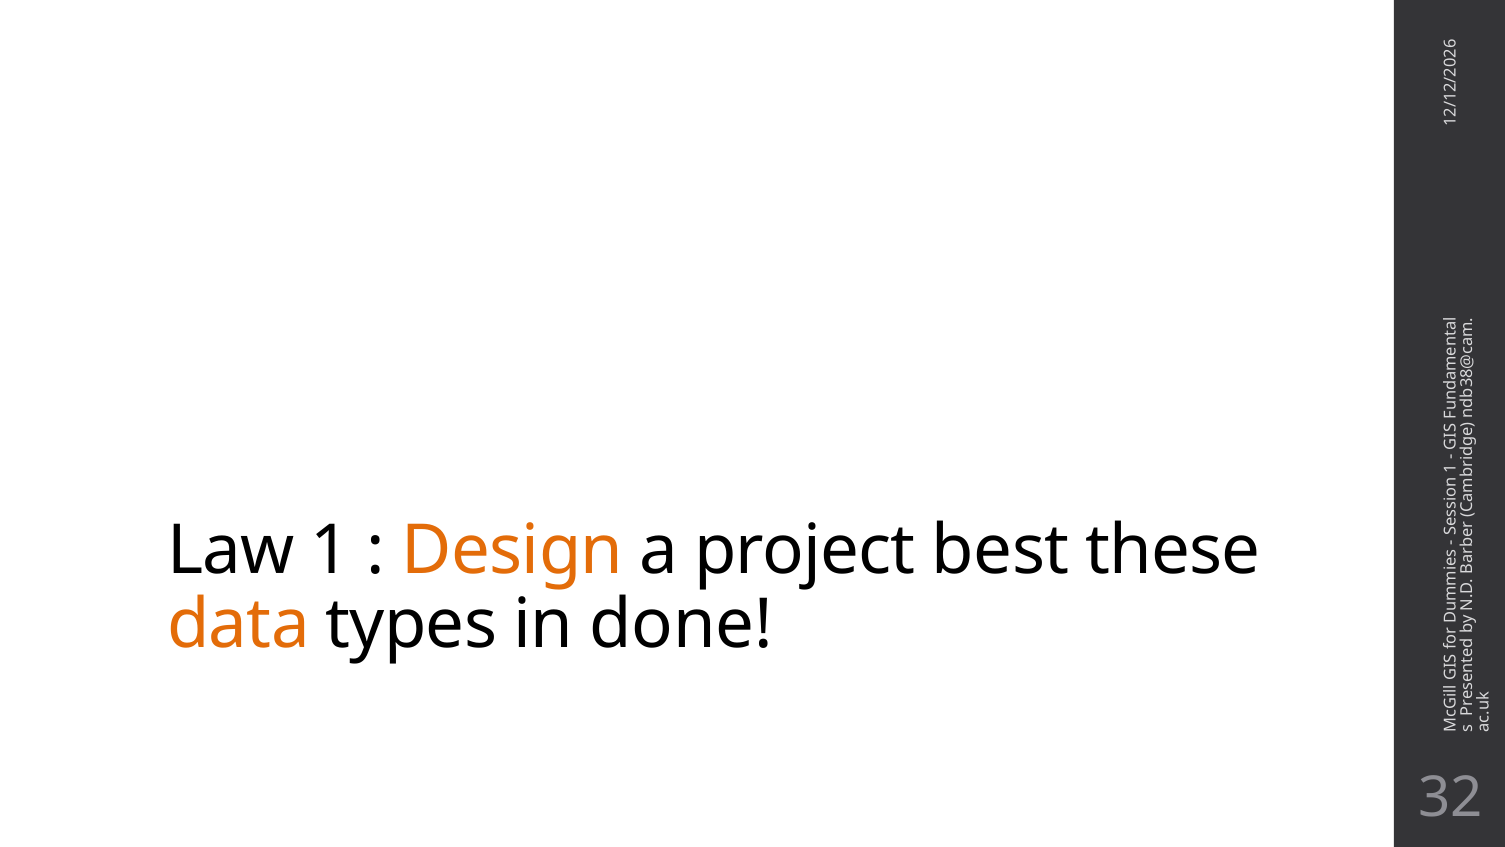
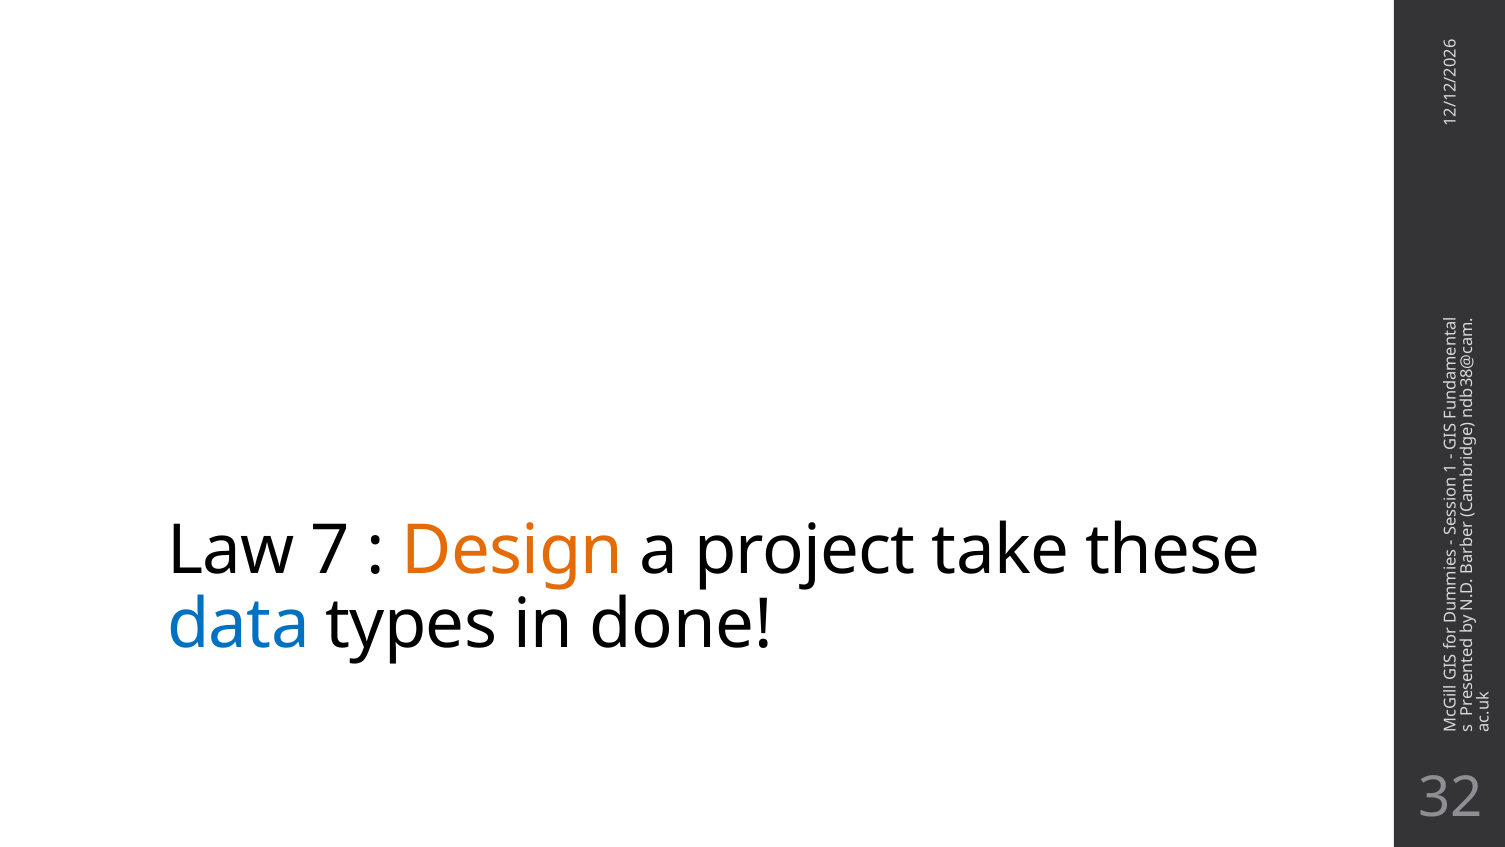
Law 1: 1 -> 7
best: best -> take
data colour: orange -> blue
